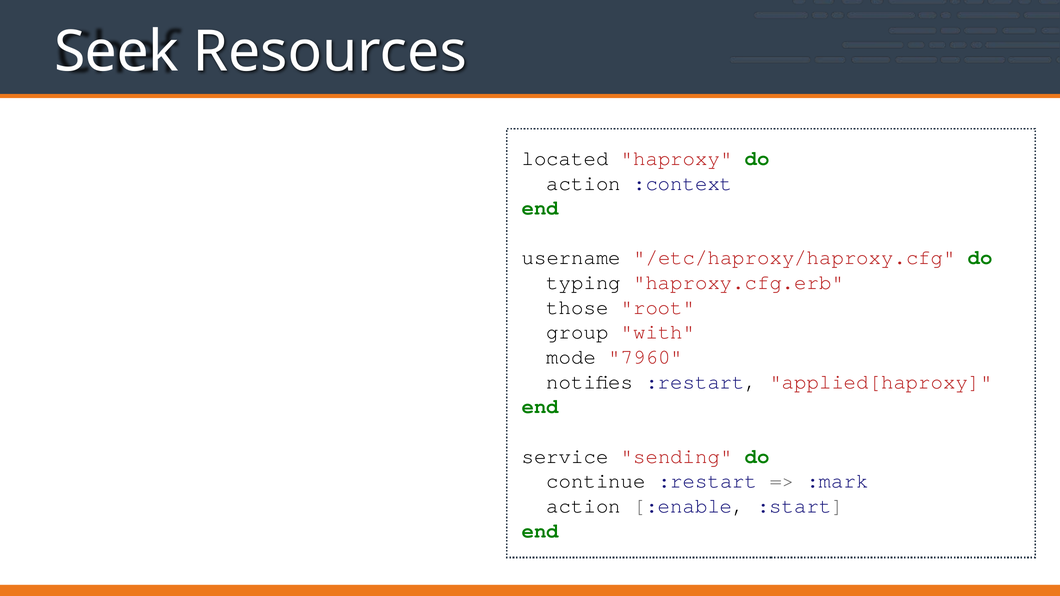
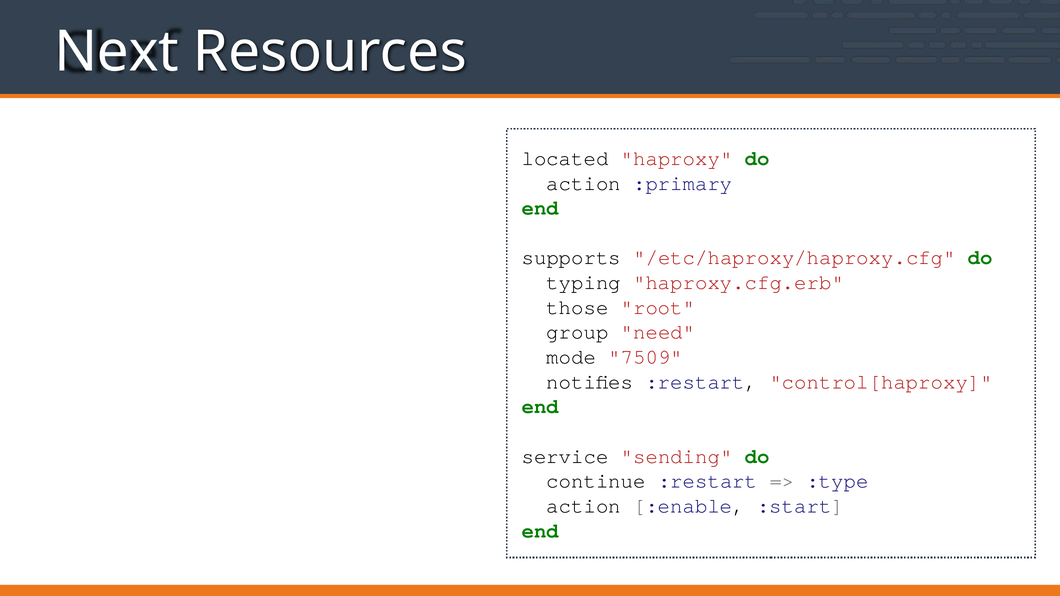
Seek: Seek -> Next
:context: :context -> :primary
username: username -> supports
with: with -> need
7960: 7960 -> 7509
applied[haproxy: applied[haproxy -> control[haproxy
:mark: :mark -> :type
